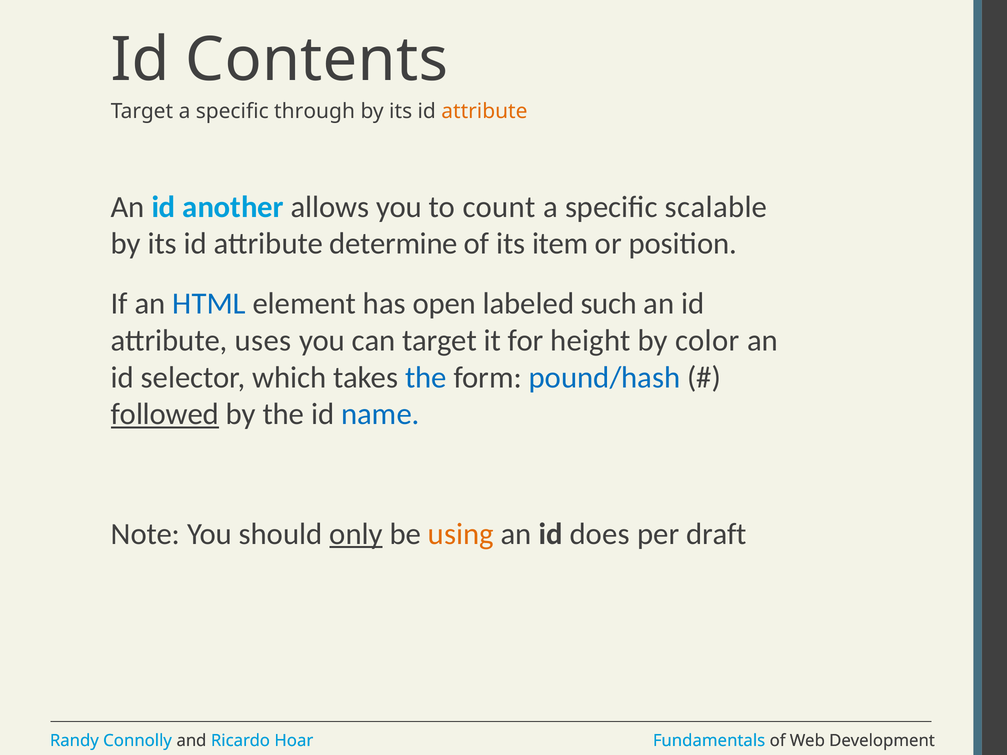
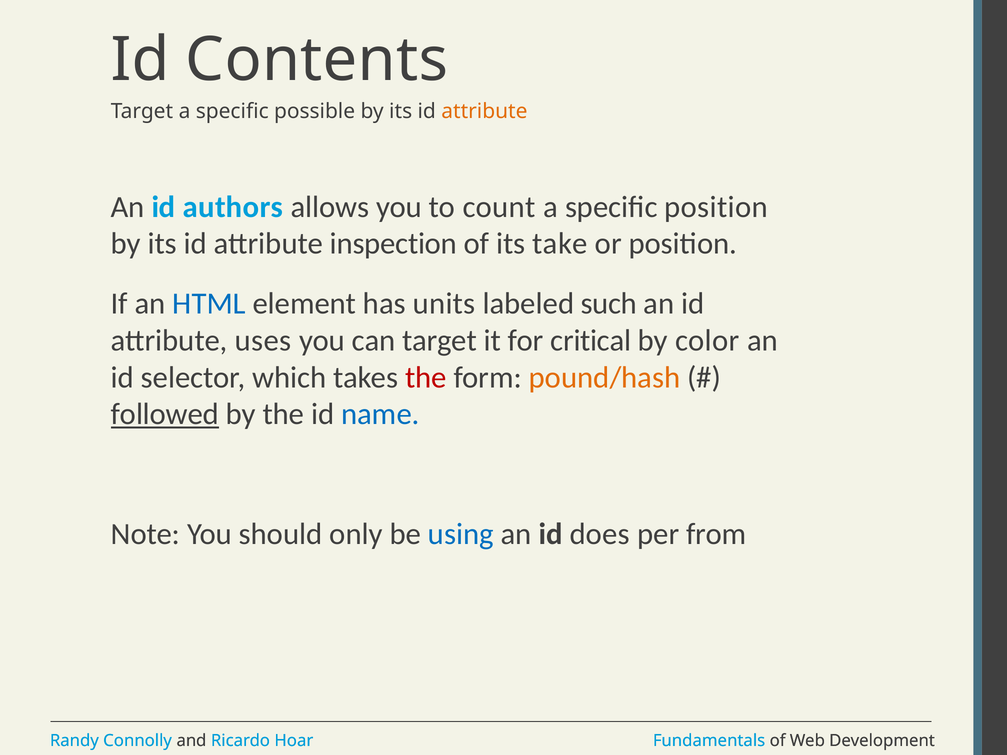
through: through -> possible
another: another -> authors
specific scalable: scalable -> position
determine: determine -> inspection
item: item -> take
open: open -> units
height: height -> critical
the at (426, 378) colour: blue -> red
pound/hash colour: blue -> orange
only underline: present -> none
using colour: orange -> blue
draft: draft -> from
